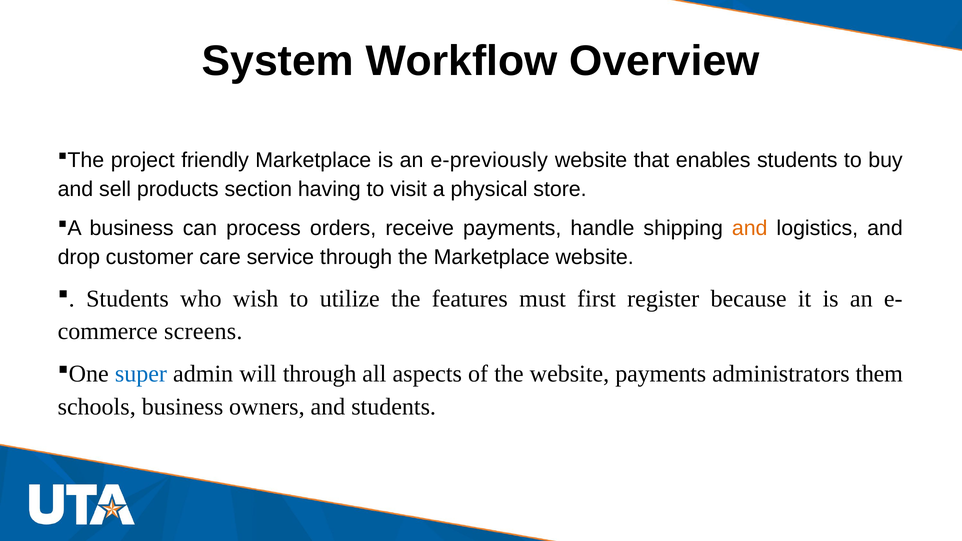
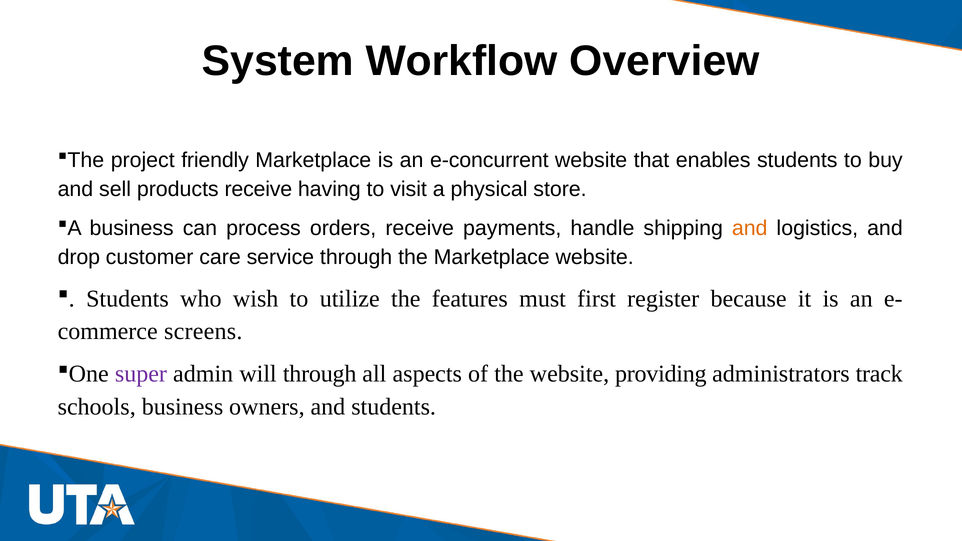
e-previously: e-previously -> e-concurrent
products section: section -> receive
super colour: blue -> purple
website payments: payments -> providing
them: them -> track
